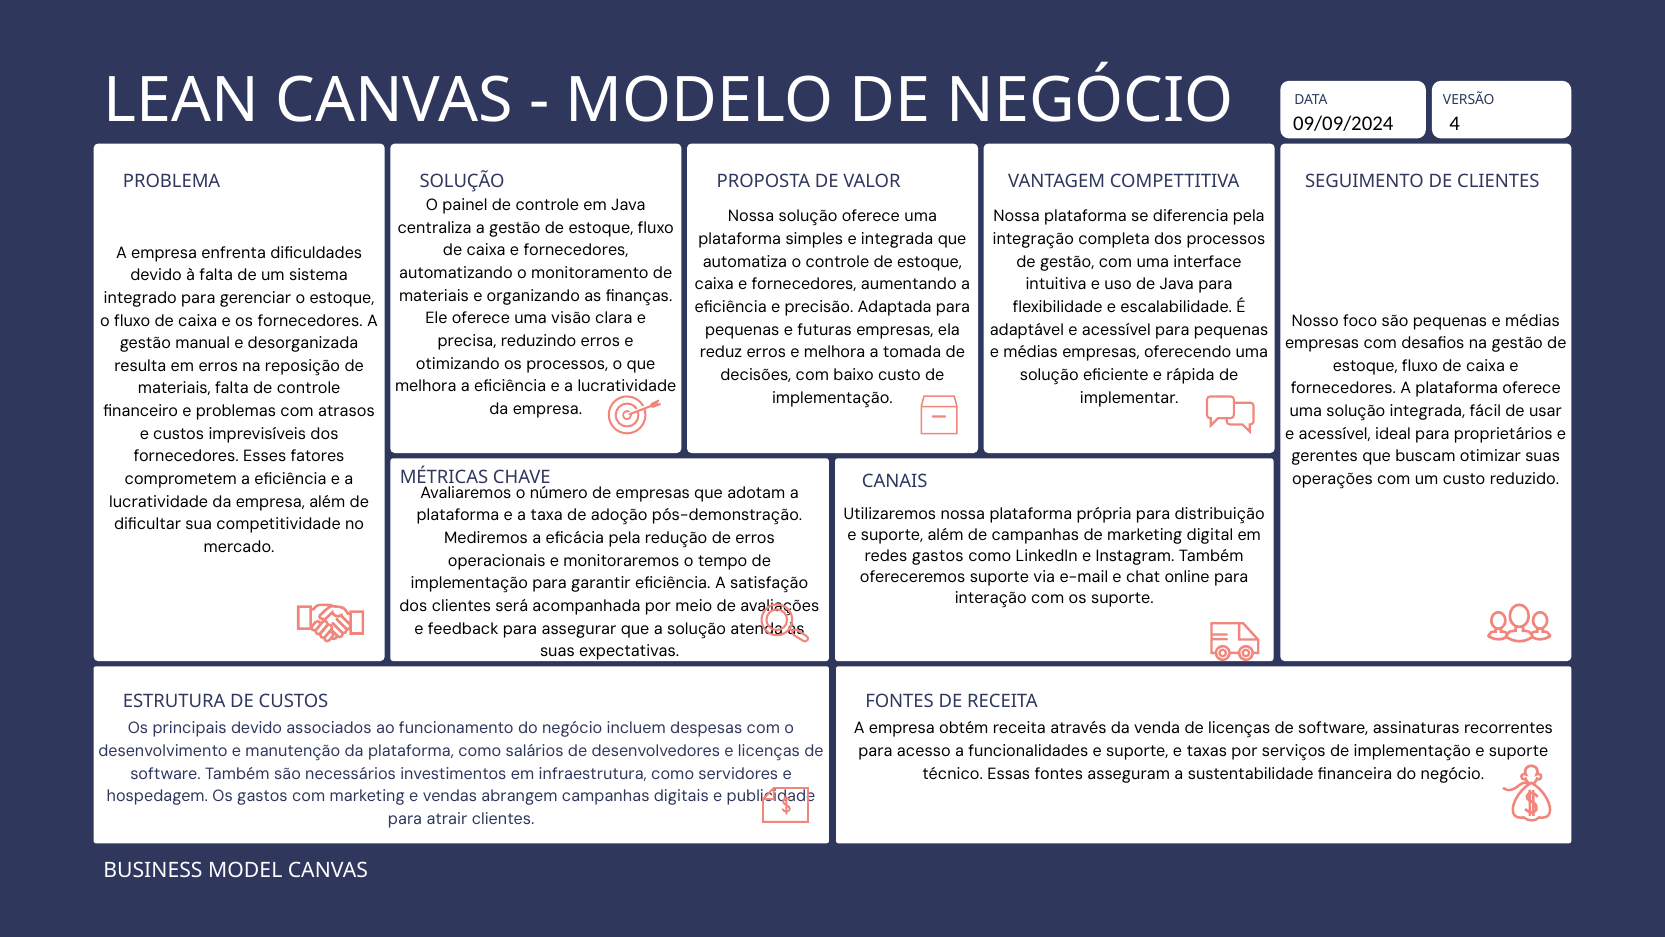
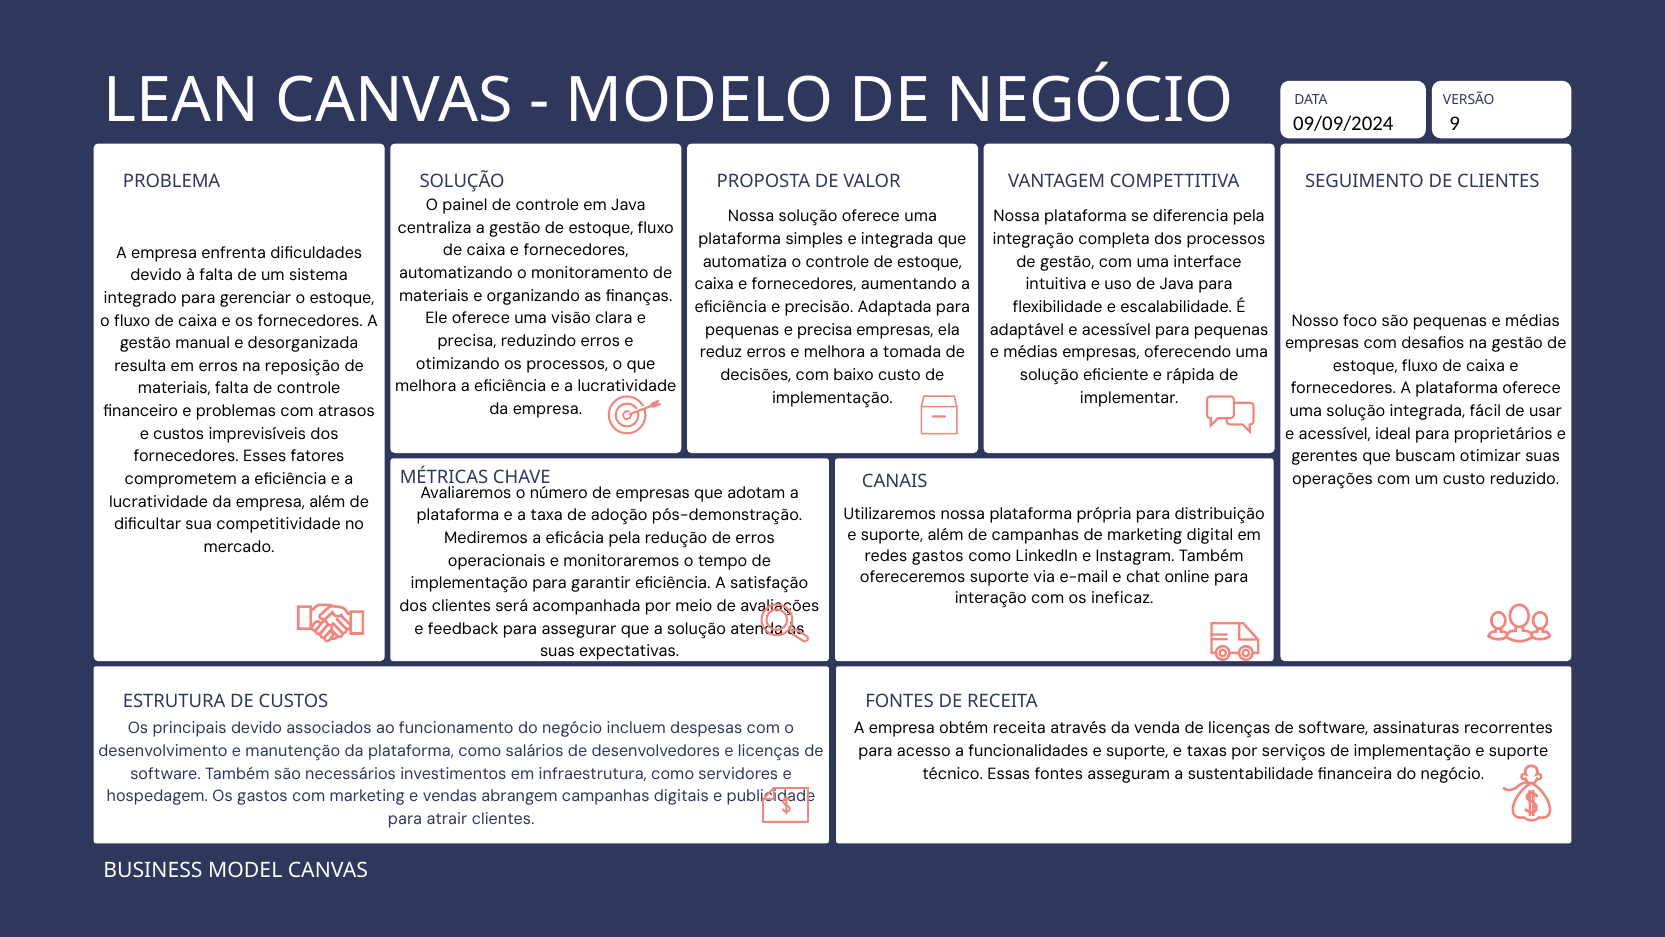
4: 4 -> 9
pequenas e futuras: futuras -> precisa
os suporte: suporte -> ineficaz
